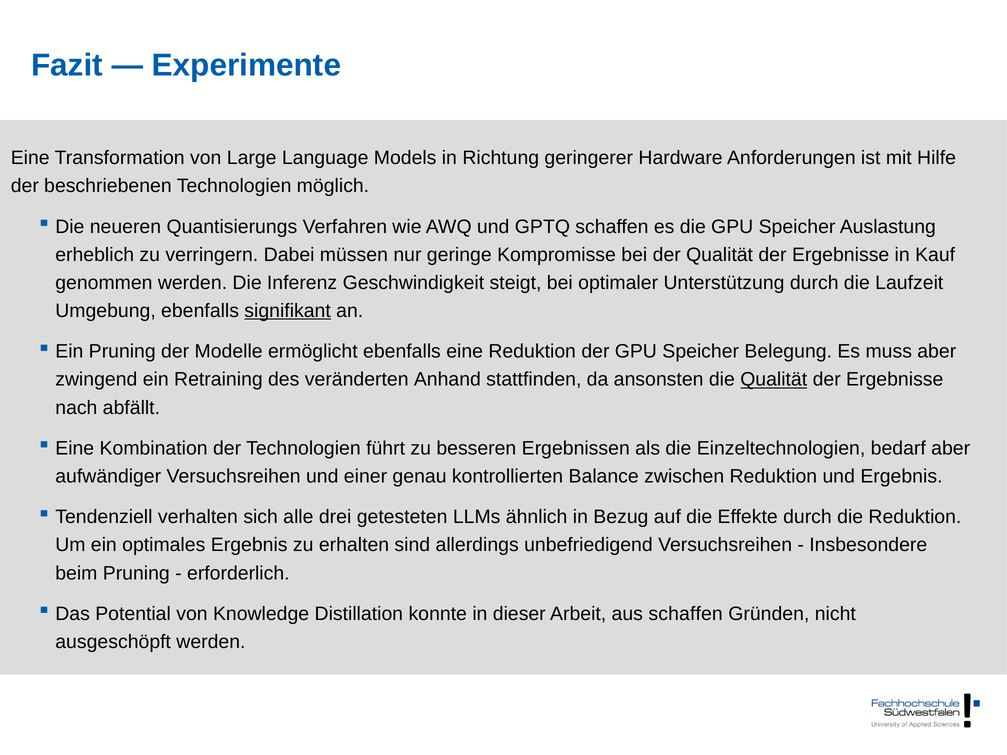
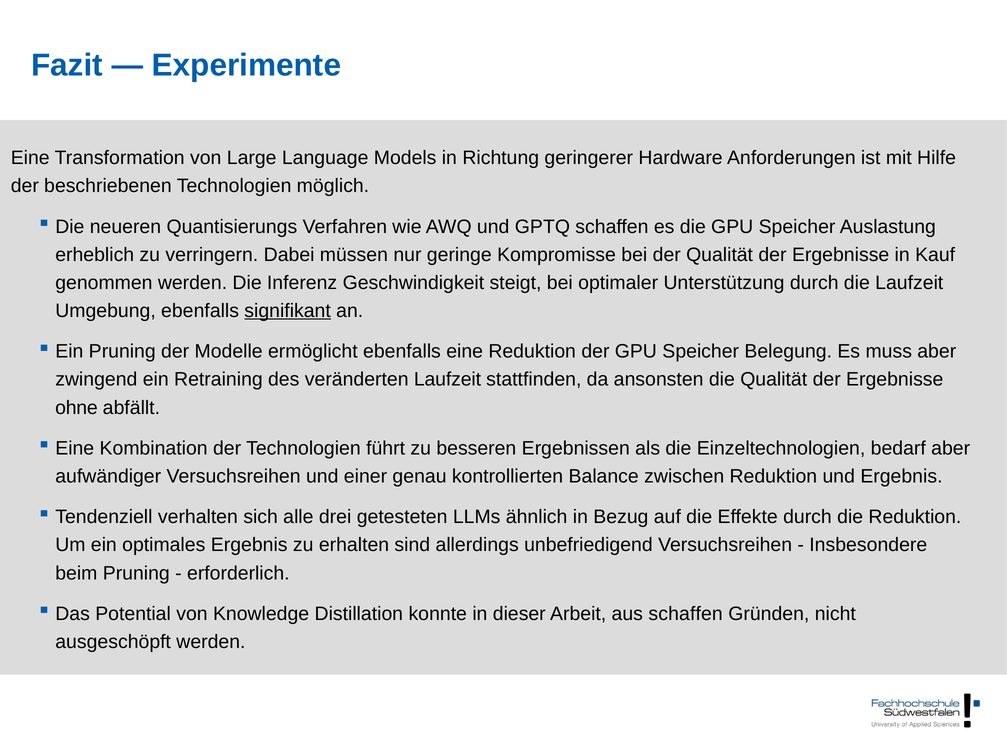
veränderten Anhand: Anhand -> Laufzeit
Qualität at (774, 380) underline: present -> none
nach: nach -> ohne
